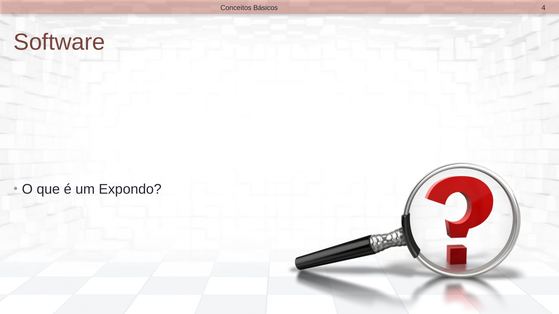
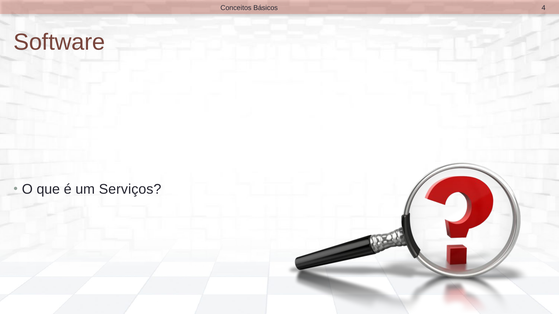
Expondo: Expondo -> Serviços
